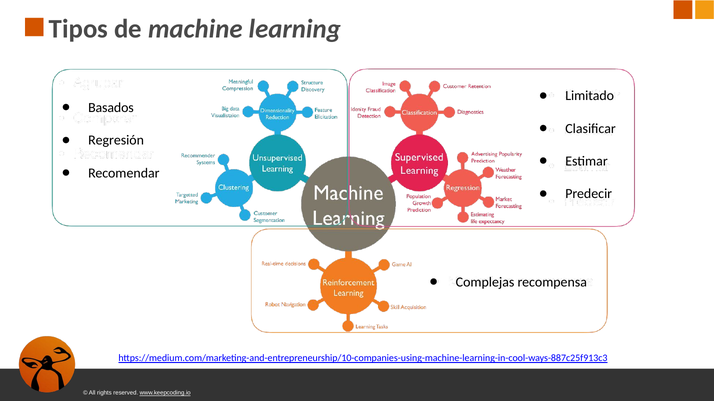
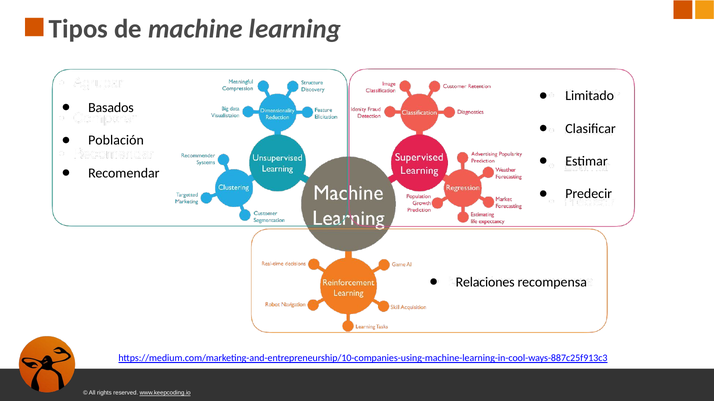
Regresión: Regresión -> Población
Complejas: Complejas -> Relaciones
